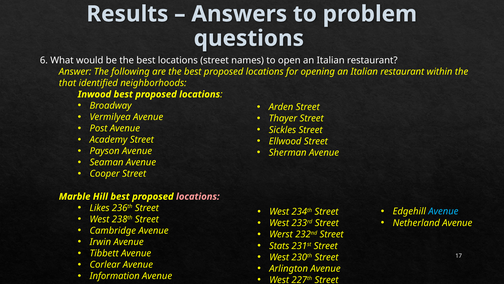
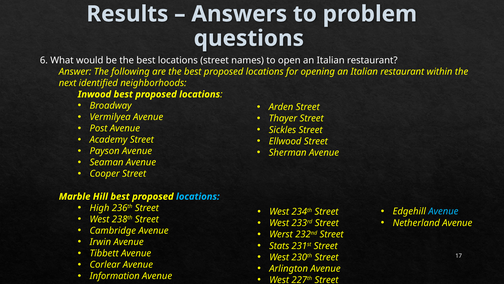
that: that -> next
locations at (198, 196) colour: pink -> light blue
Likes: Likes -> High
